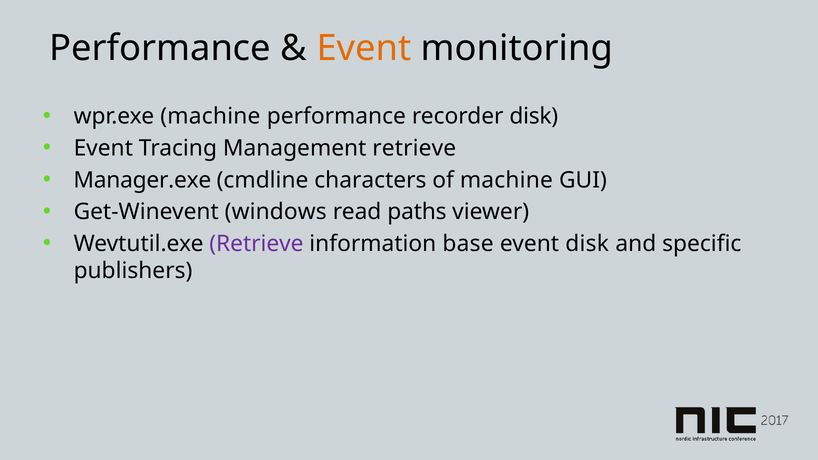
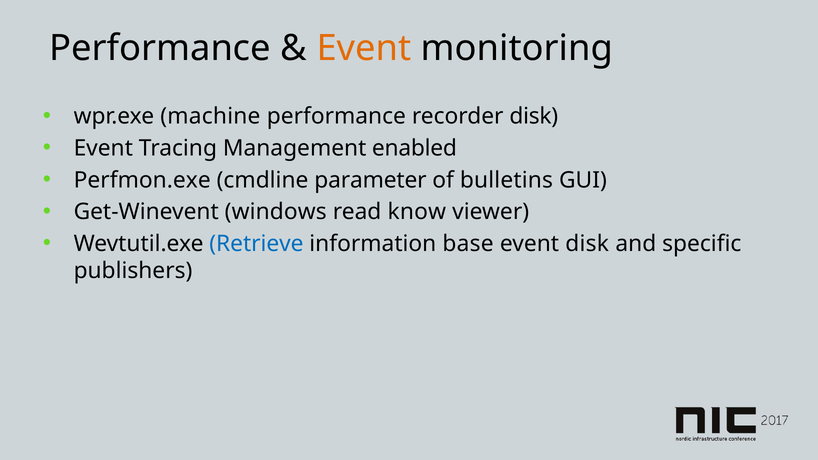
Management retrieve: retrieve -> enabled
Manager.exe: Manager.exe -> Perfmon.exe
characters: characters -> parameter
of machine: machine -> bulletins
paths: paths -> know
Retrieve at (256, 244) colour: purple -> blue
